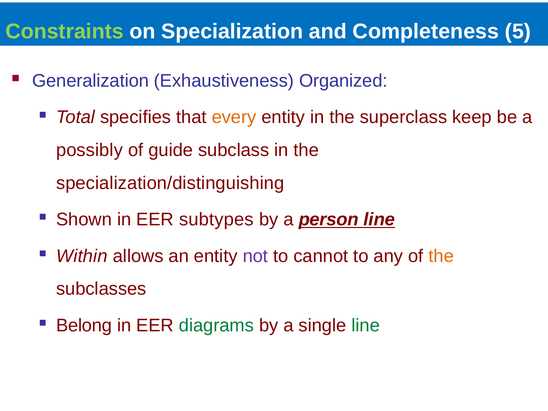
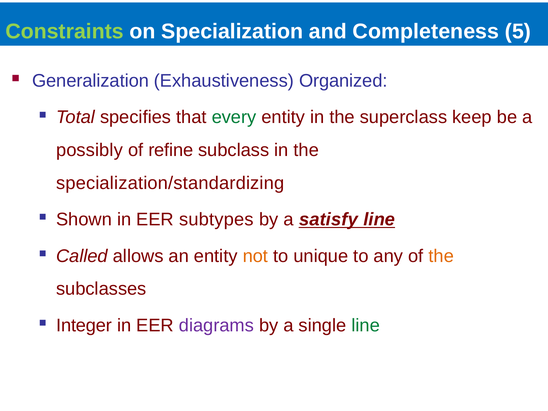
every colour: orange -> green
guide: guide -> refine
specialization/distinguishing: specialization/distinguishing -> specialization/standardizing
person: person -> satisfy
Within: Within -> Called
not colour: purple -> orange
cannot: cannot -> unique
Belong: Belong -> Integer
diagrams colour: green -> purple
